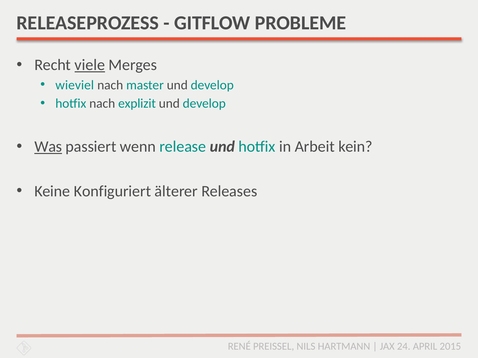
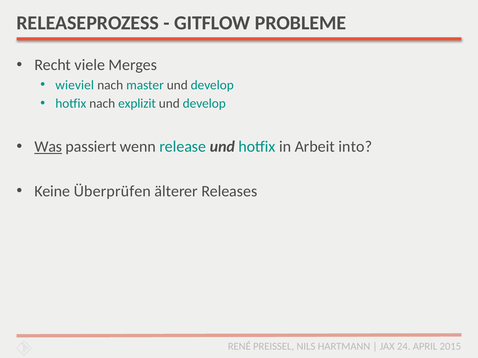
viele underline: present -> none
kein: kein -> into
Konfiguriert: Konfiguriert -> Überprüfen
